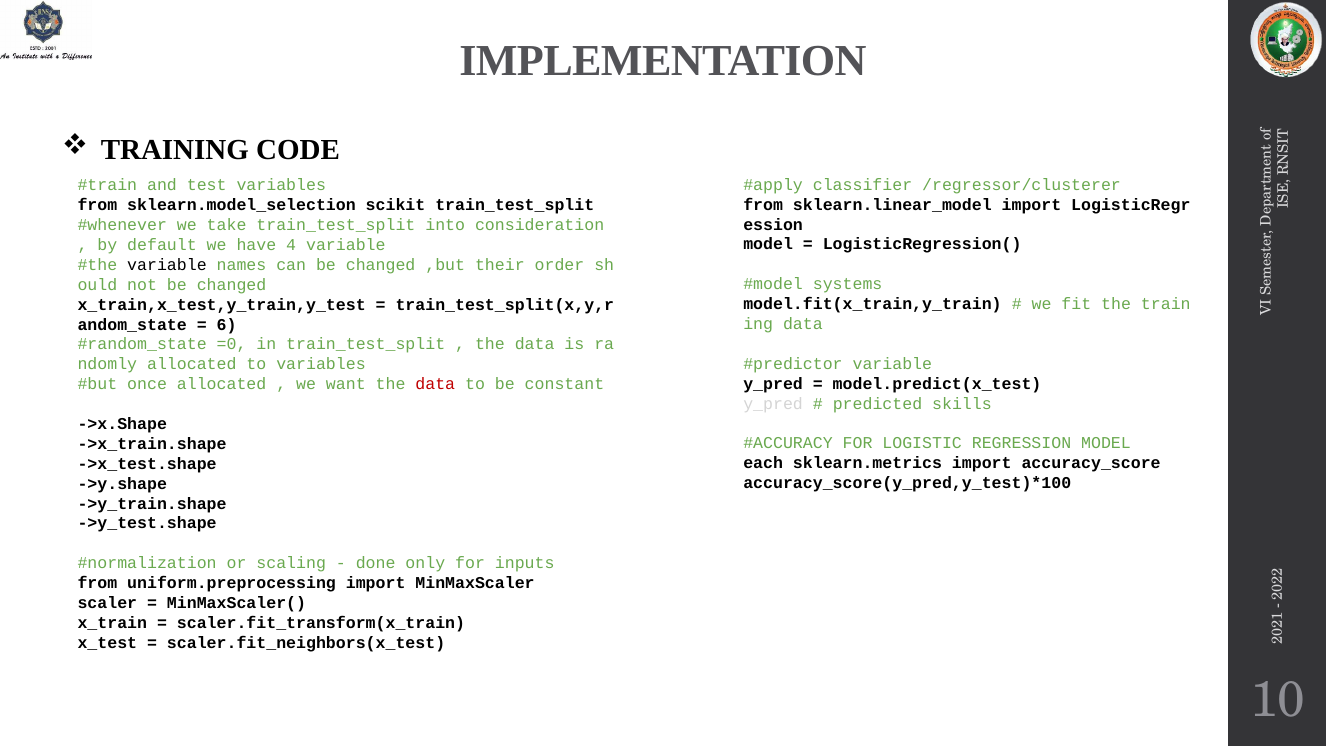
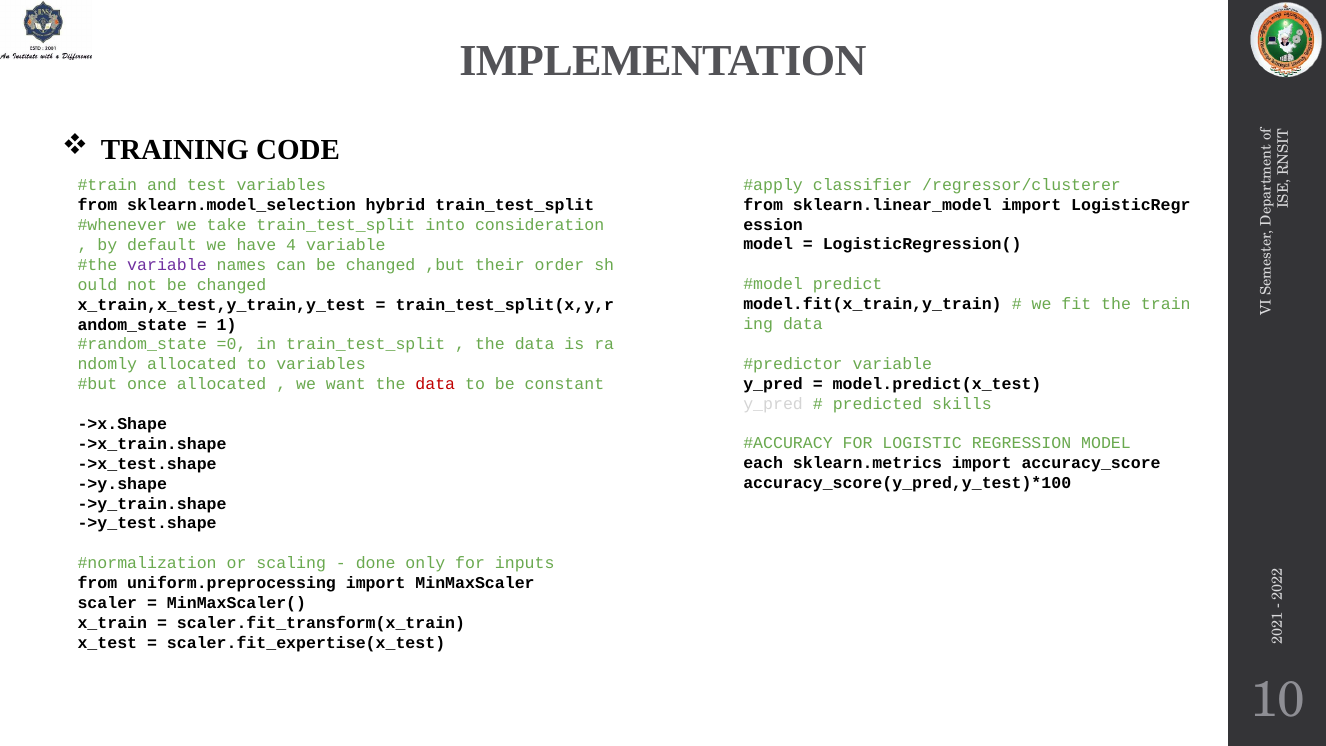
scikit: scikit -> hybrid
variable at (167, 265) colour: black -> purple
systems: systems -> predict
6 at (227, 324): 6 -> 1
scaler.fit_neighbors(x_test: scaler.fit_neighbors(x_test -> scaler.fit_expertise(x_test
